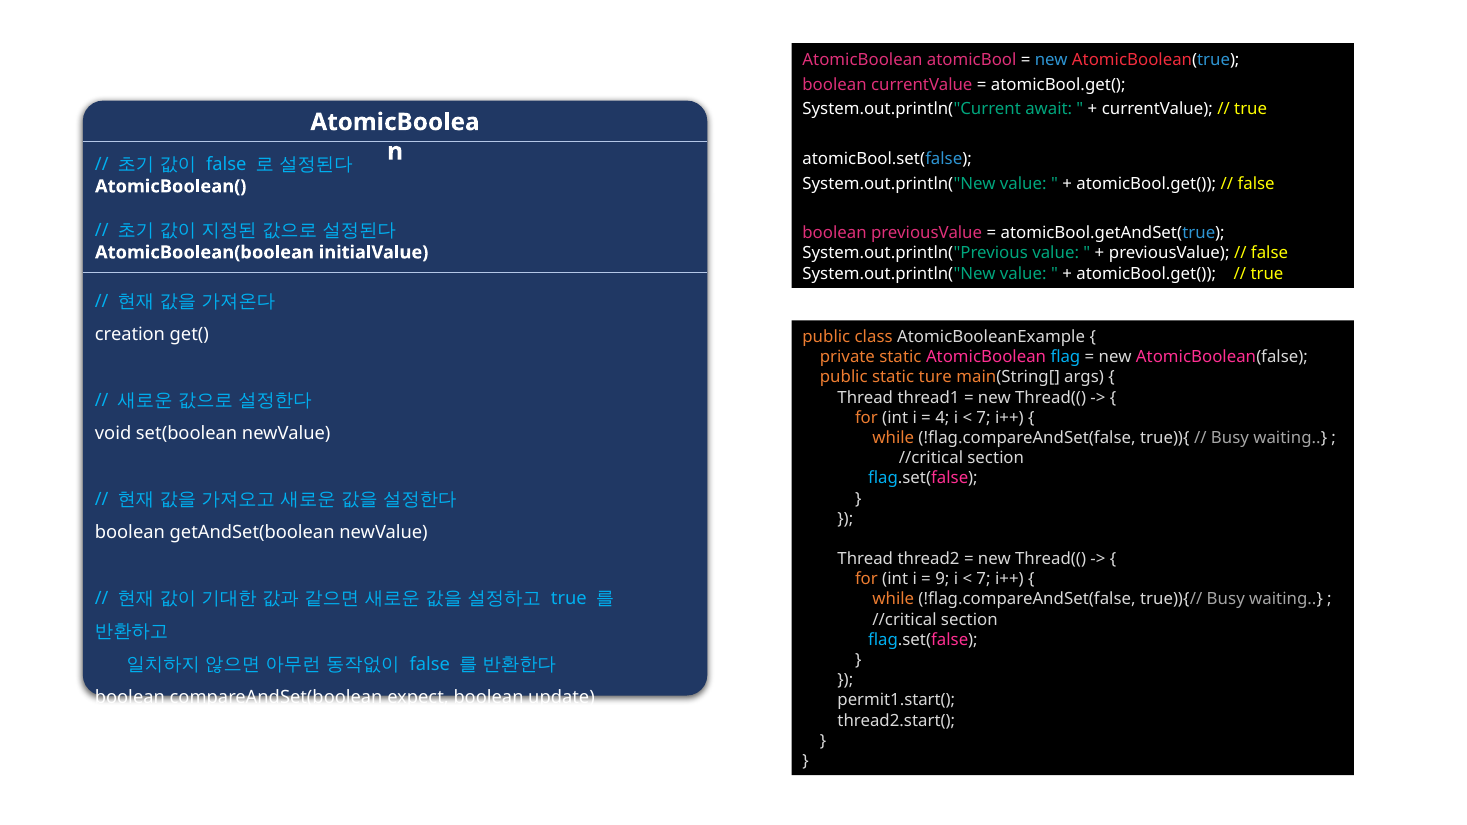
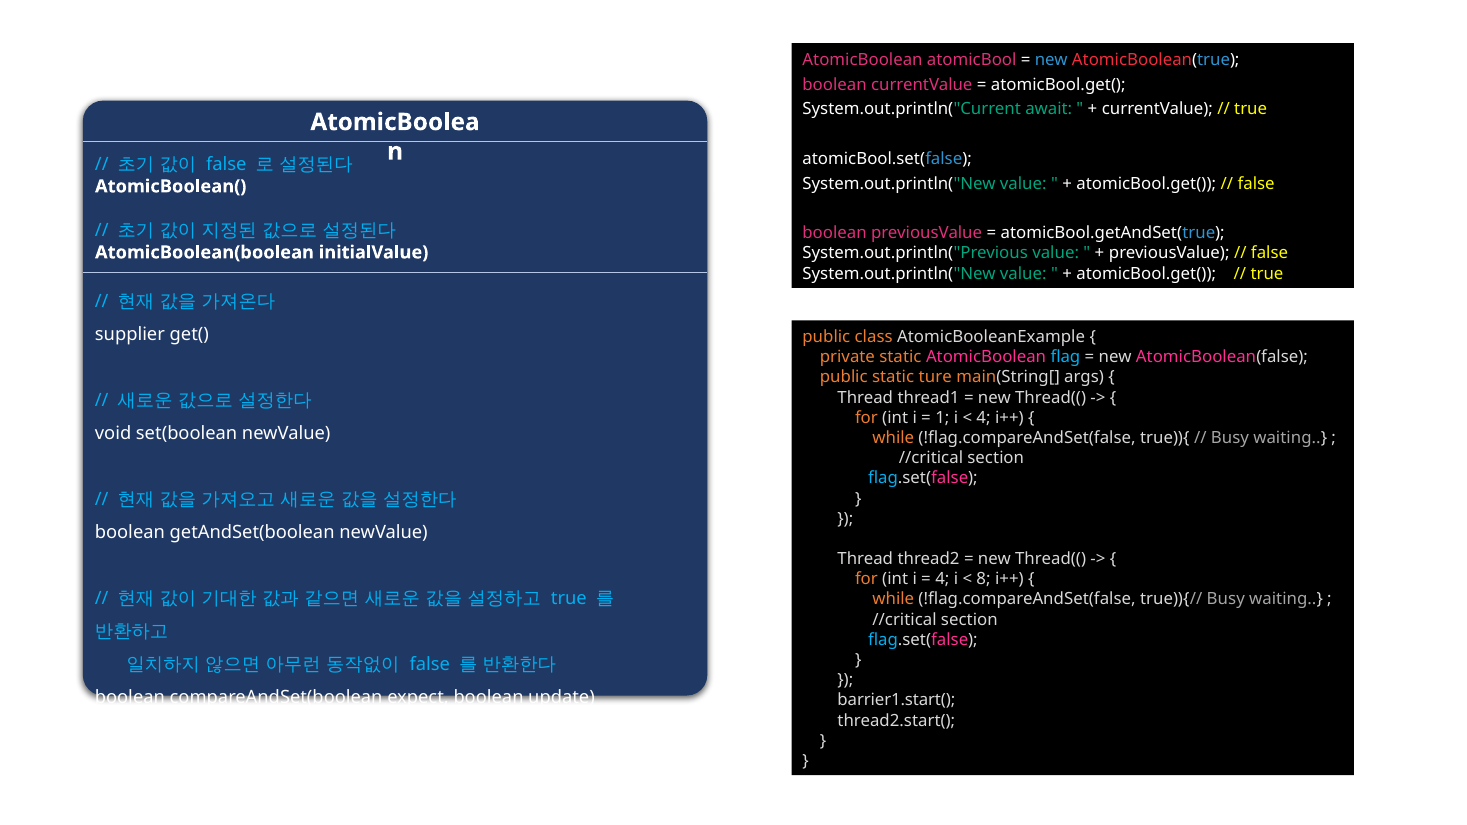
creation: creation -> supplier
4: 4 -> 1
7 at (984, 418): 7 -> 4
9 at (942, 579): 9 -> 4
7 at (984, 579): 7 -> 8
permit1.start(: permit1.start( -> barrier1.start(
